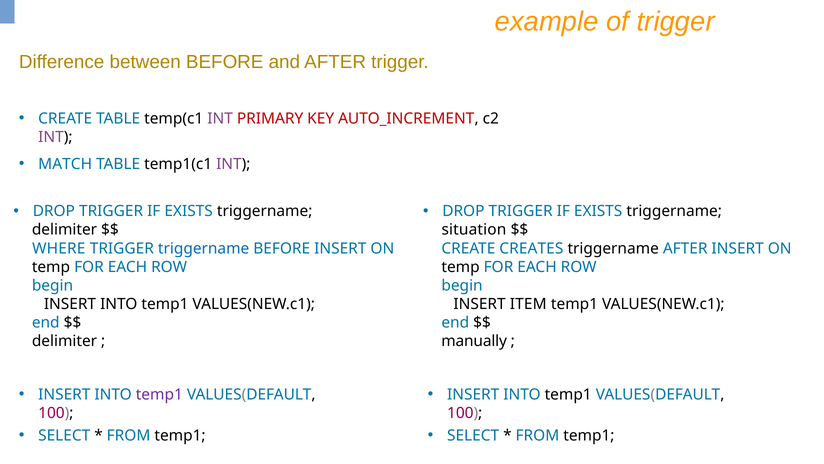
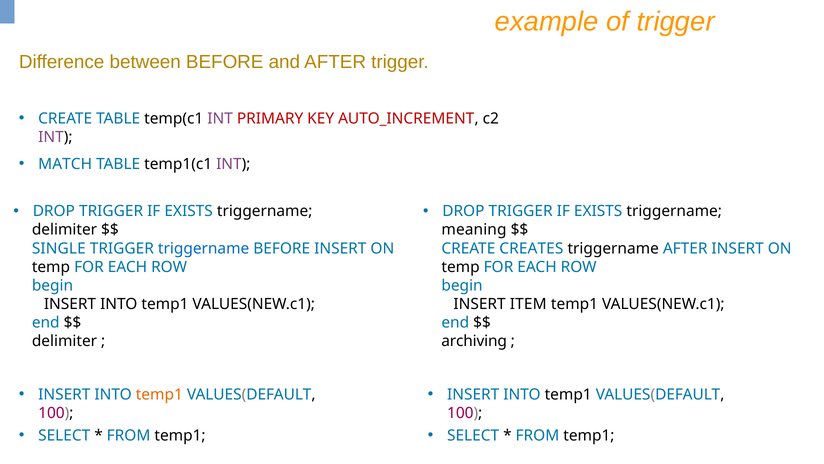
situation: situation -> meaning
WHERE: WHERE -> SINGLE
manually: manually -> archiving
temp1 at (159, 394) colour: purple -> orange
